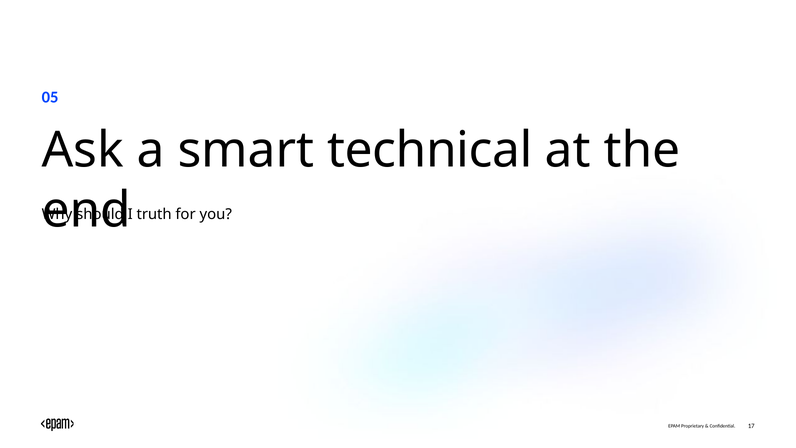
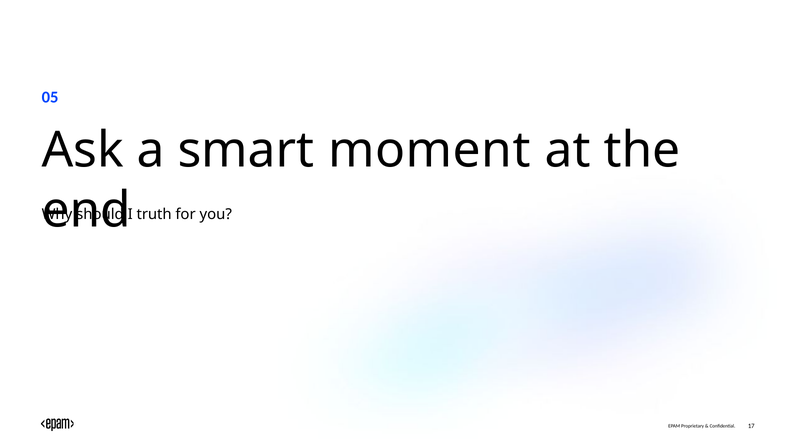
technical: technical -> moment
